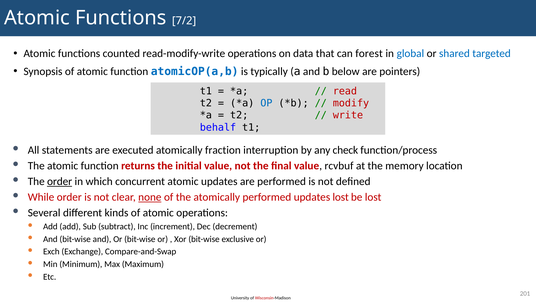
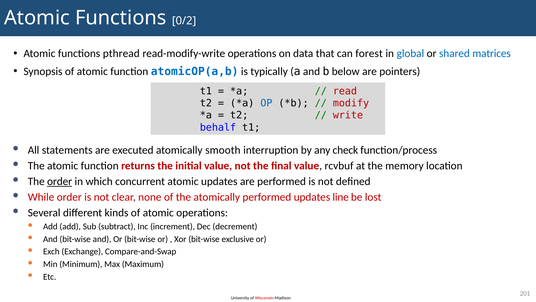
7/2: 7/2 -> 0/2
counted: counted -> pthread
targeted: targeted -> matrices
fraction: fraction -> smooth
none underline: present -> none
updates lost: lost -> line
